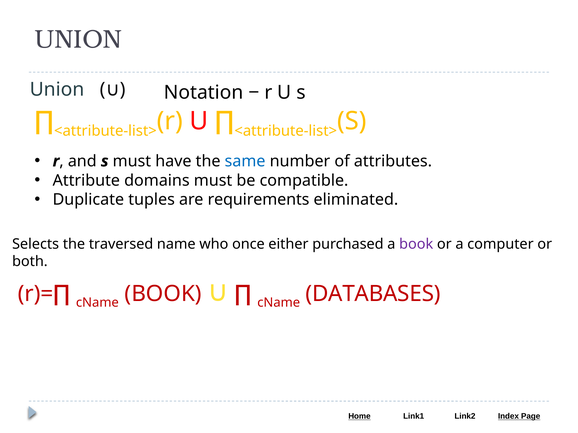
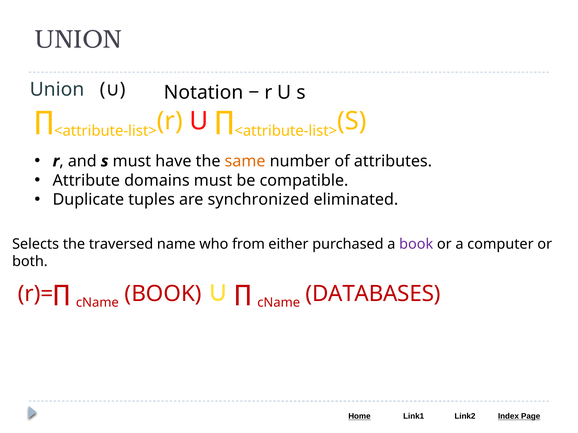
same colour: blue -> orange
requirements: requirements -> synchronized
once: once -> from
